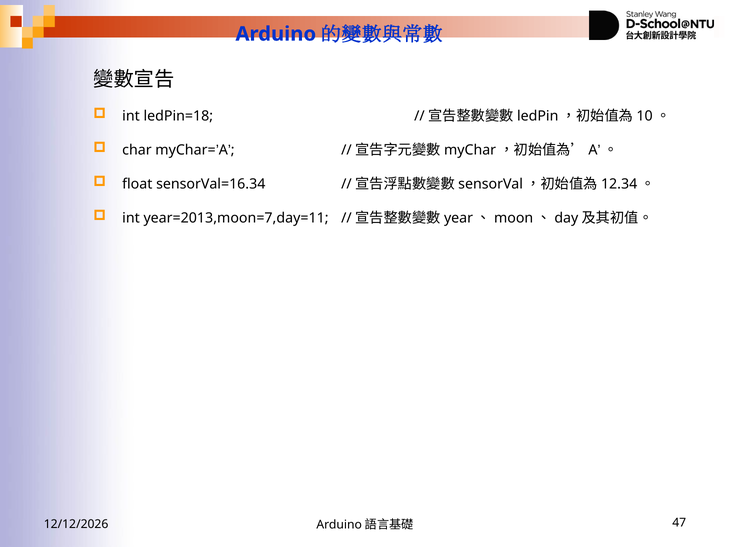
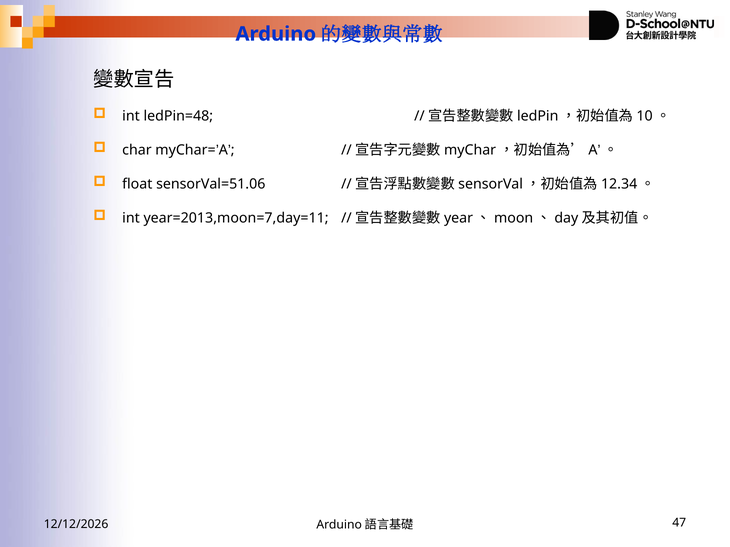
ledPin=18: ledPin=18 -> ledPin=48
sensorVal=16.34: sensorVal=16.34 -> sensorVal=51.06
